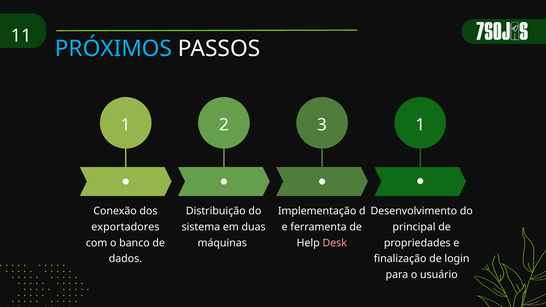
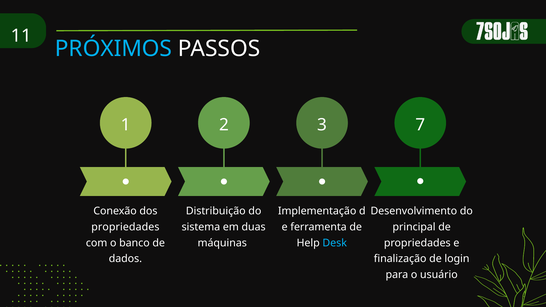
2 1: 1 -> 7
exportadores at (125, 227): exportadores -> propriedades
Desk colour: pink -> light blue
